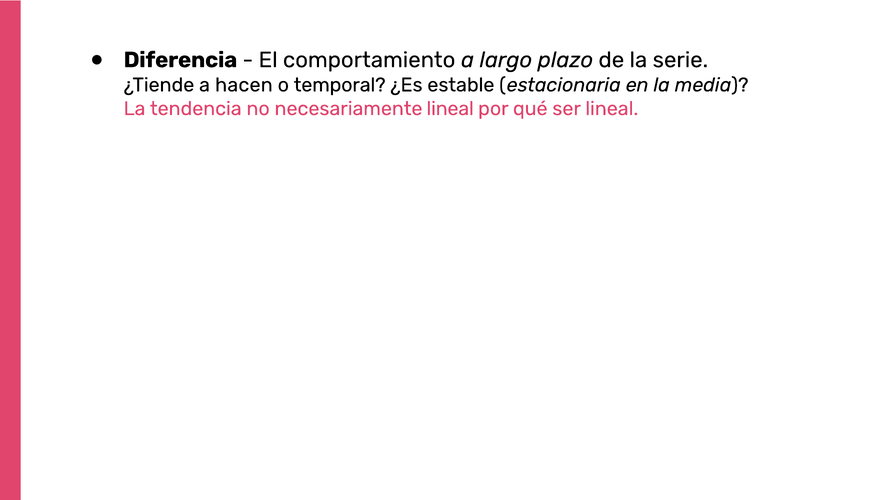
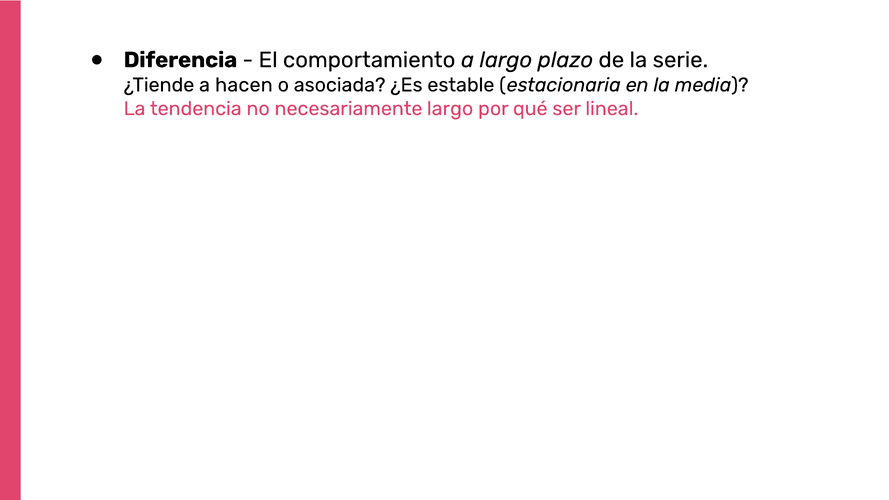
temporal: temporal -> asociada
necesariamente lineal: lineal -> largo
